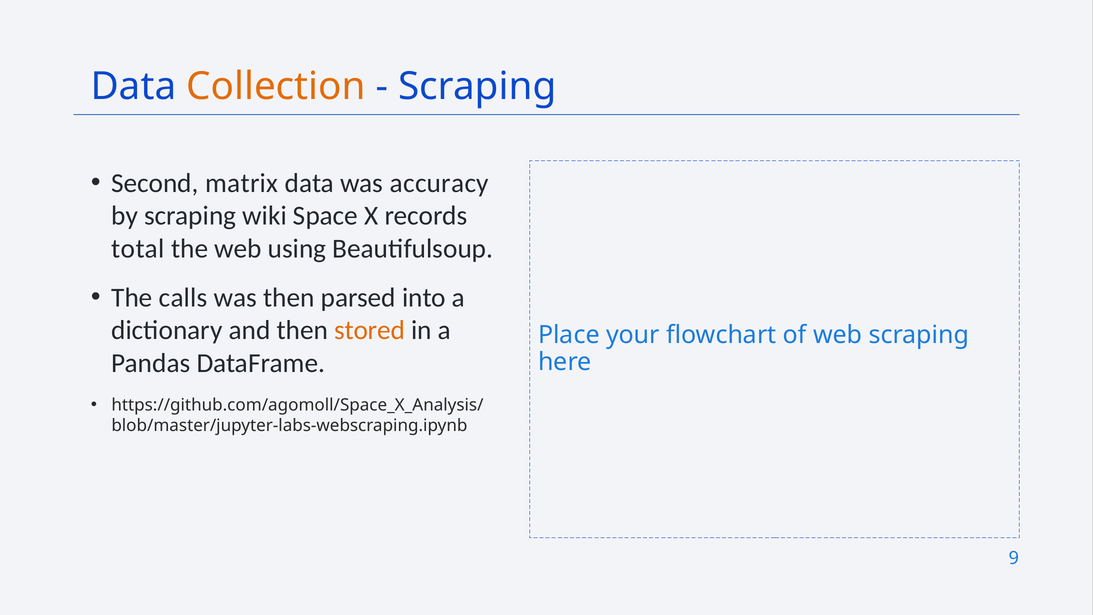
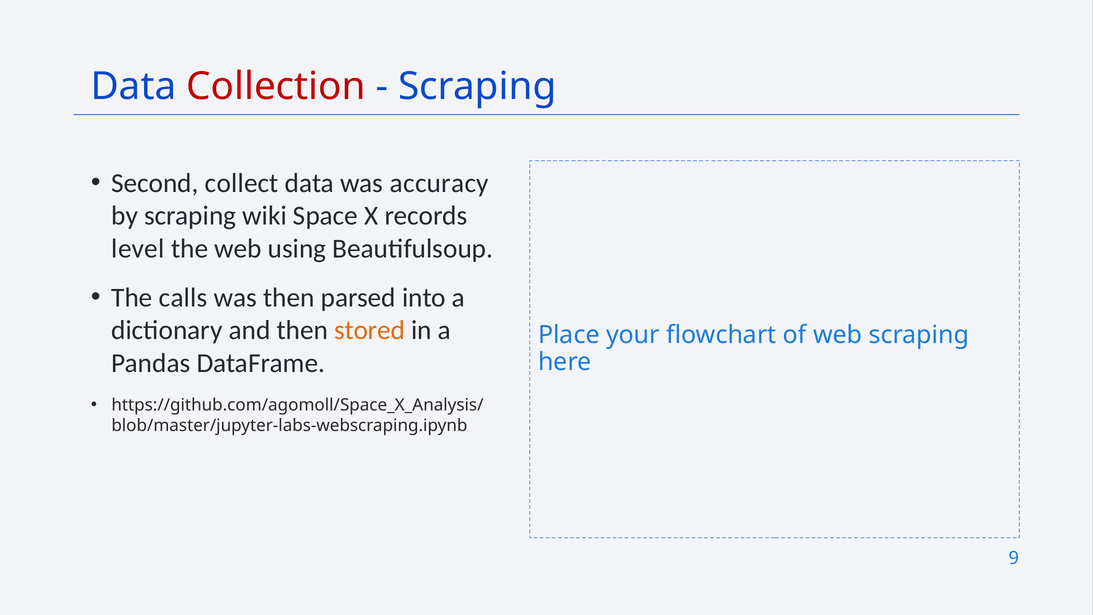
Collection colour: orange -> red
matrix: matrix -> collect
total: total -> level
